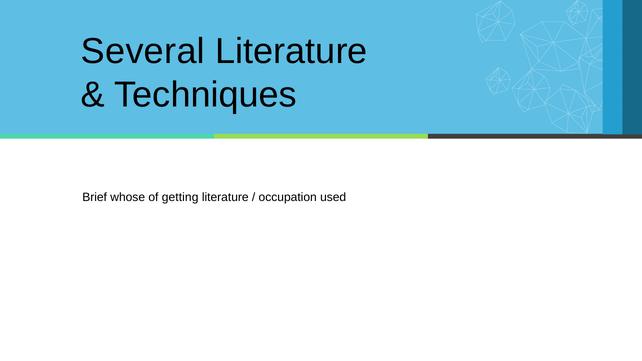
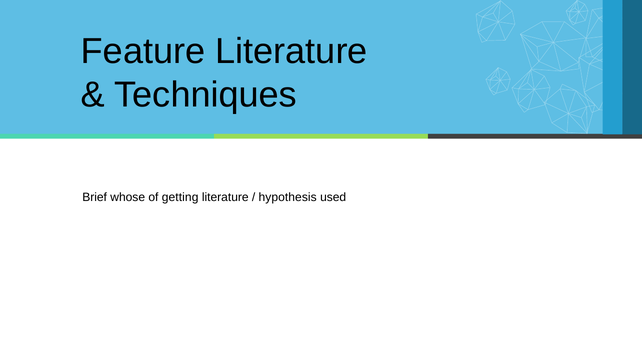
Several: Several -> Feature
occupation: occupation -> hypothesis
